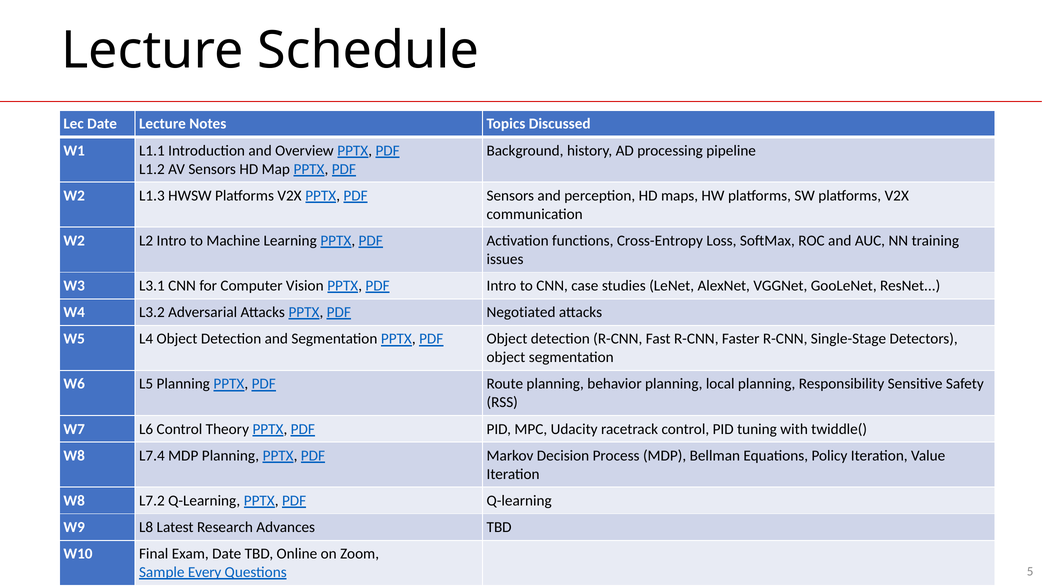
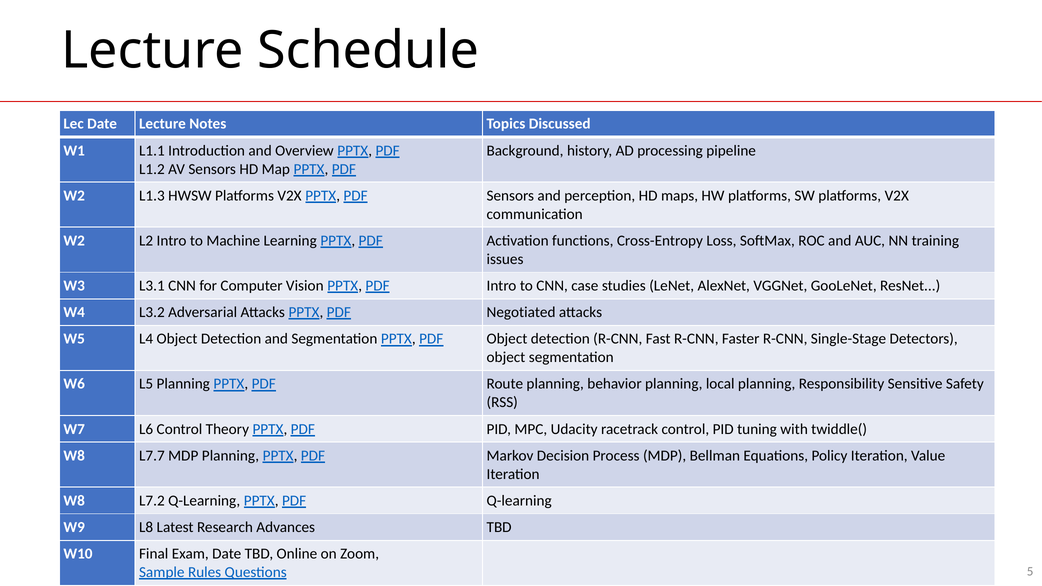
L7.4: L7.4 -> L7.7
Every: Every -> Rules
